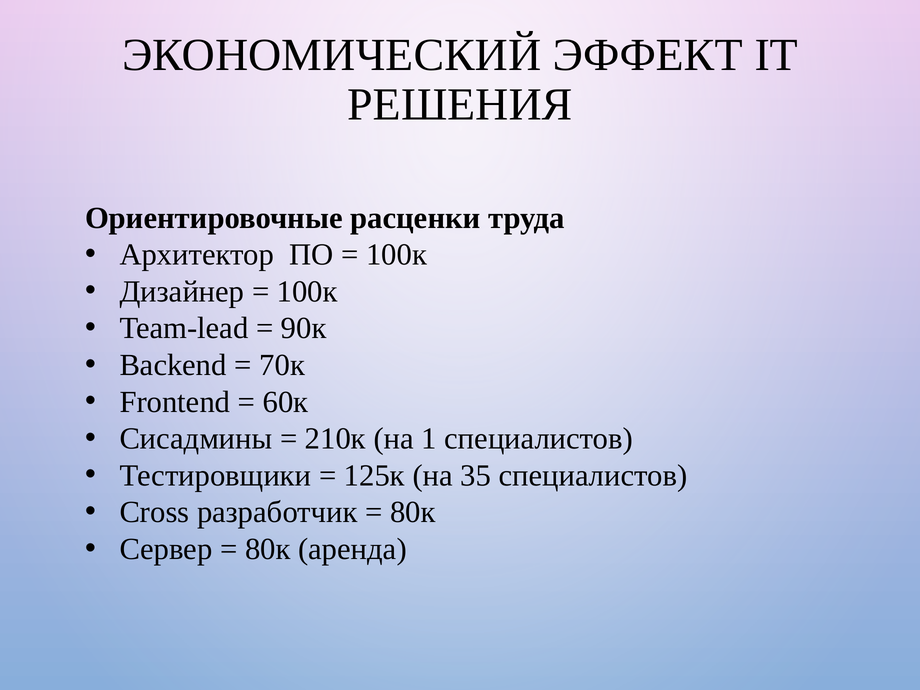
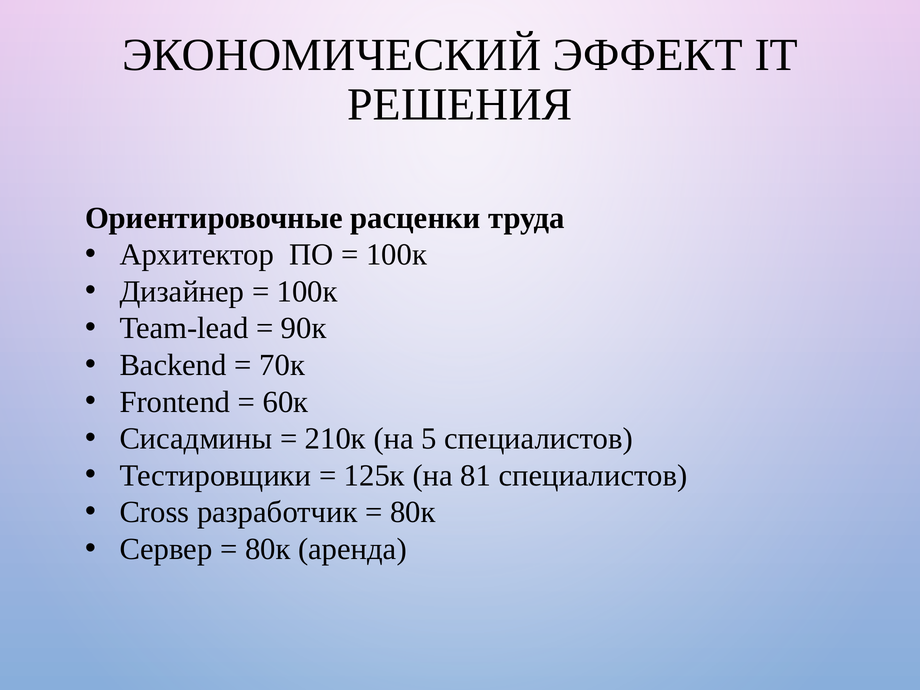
1: 1 -> 5
35: 35 -> 81
